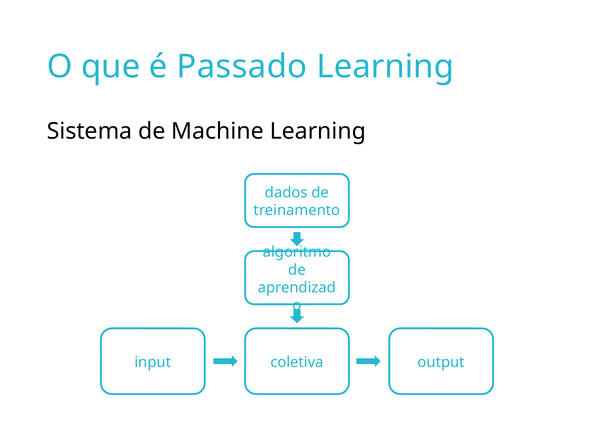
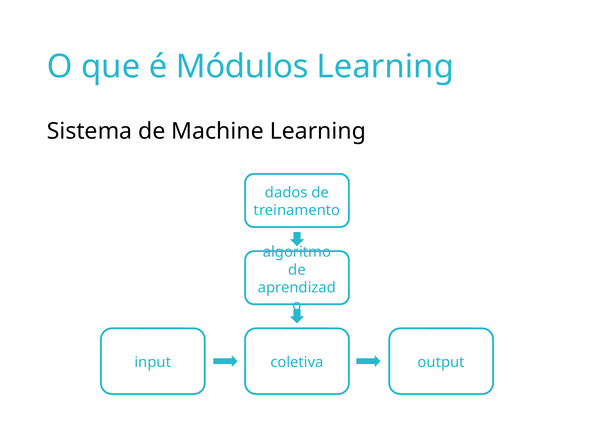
Passado: Passado -> Módulos
